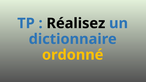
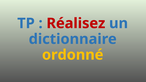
Réalisez colour: black -> red
